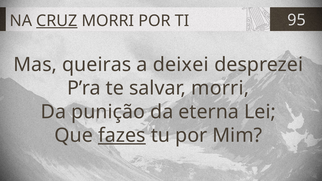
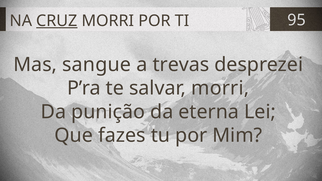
queiras: queiras -> sangue
deixei: deixei -> trevas
fazes underline: present -> none
